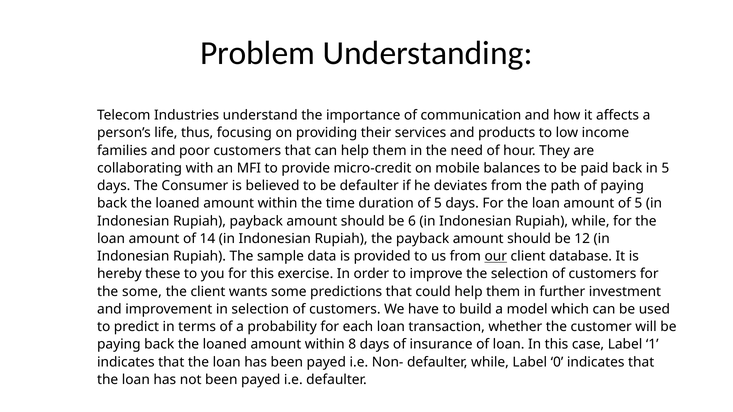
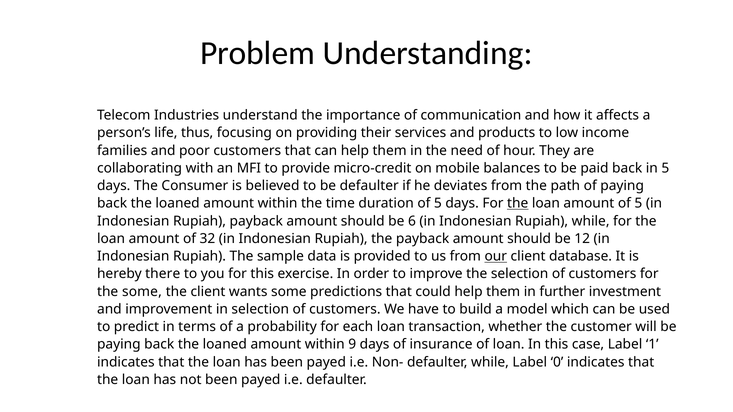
the at (518, 204) underline: none -> present
14: 14 -> 32
these: these -> there
8: 8 -> 9
